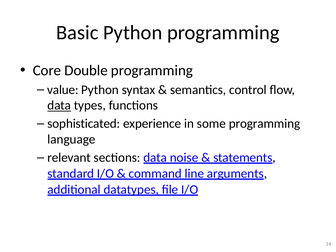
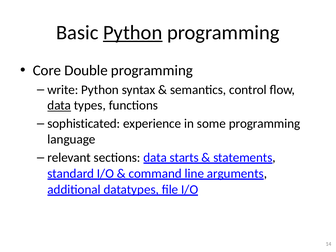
Python at (133, 33) underline: none -> present
value: value -> write
noise: noise -> starts
